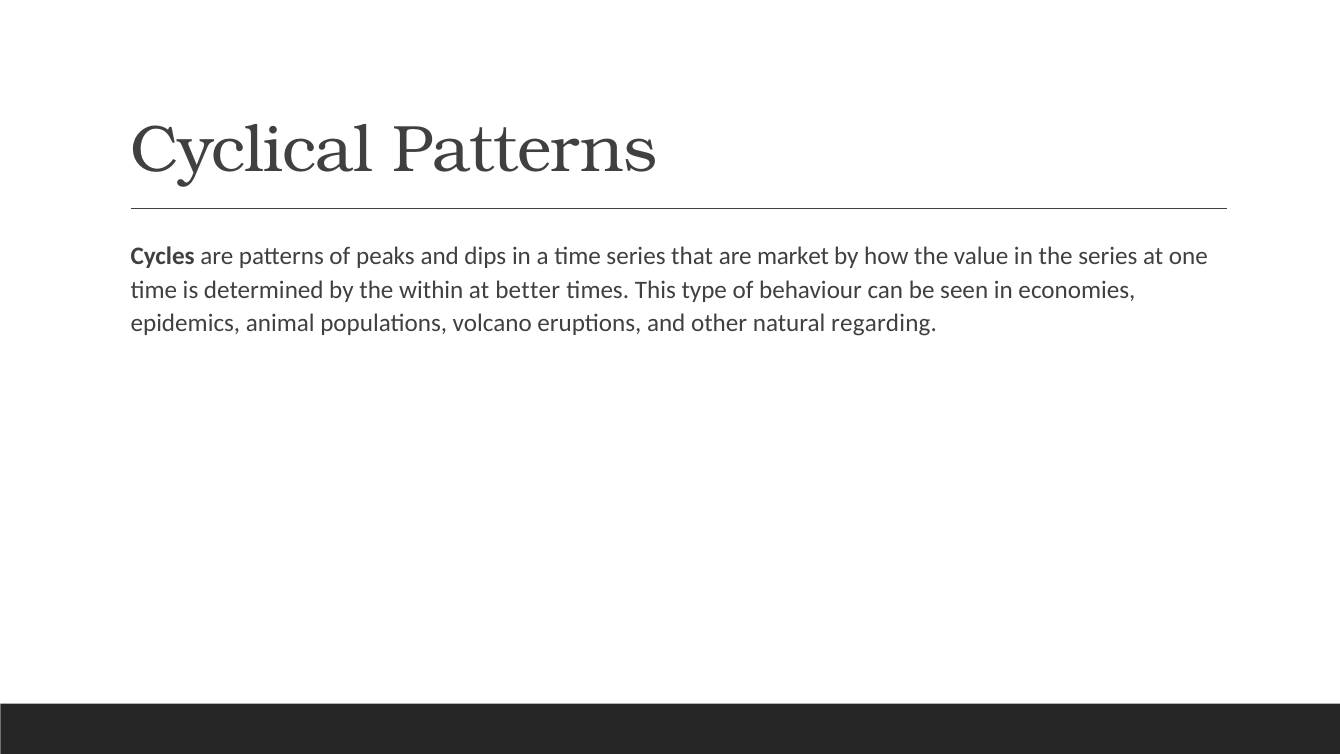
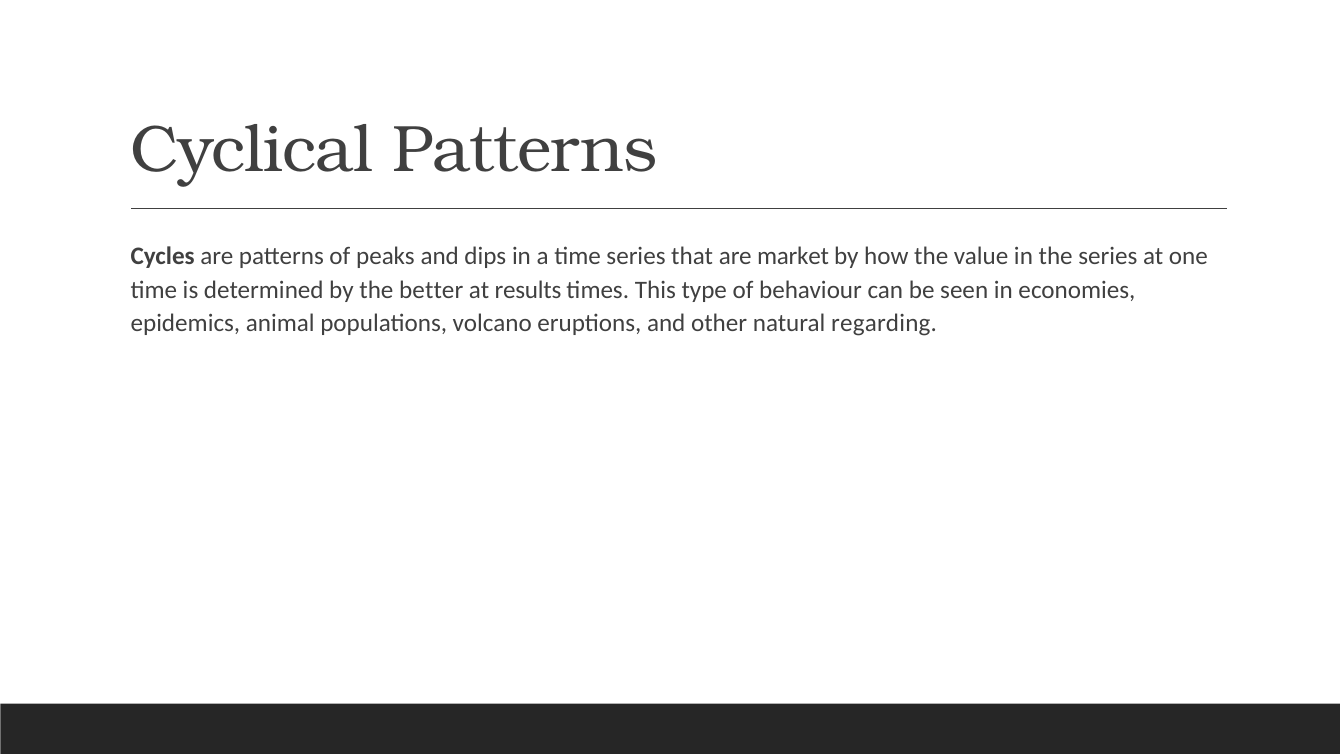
within: within -> better
better: better -> results
